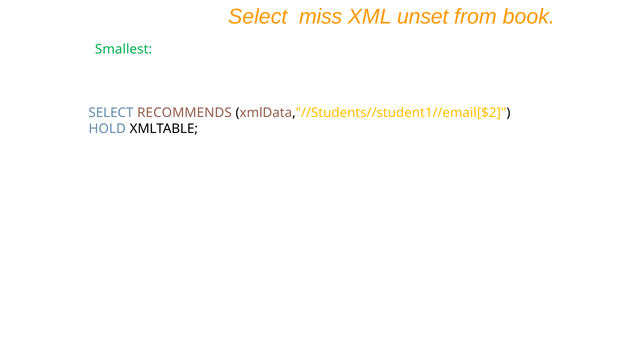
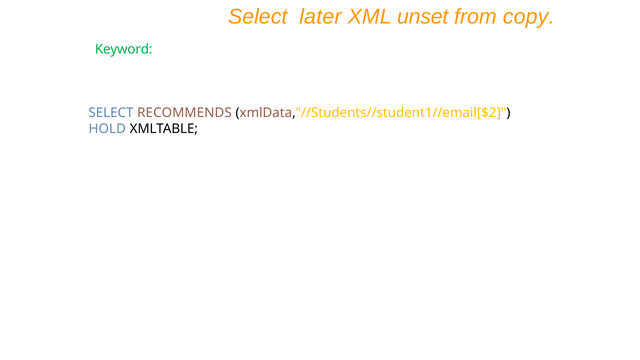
miss: miss -> later
book: book -> copy
Smallest: Smallest -> Keyword
